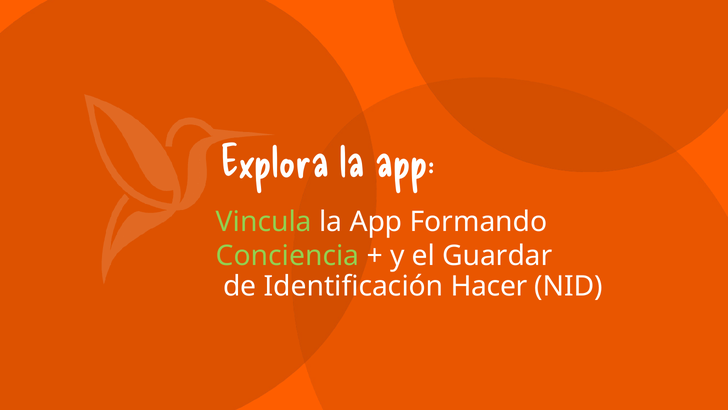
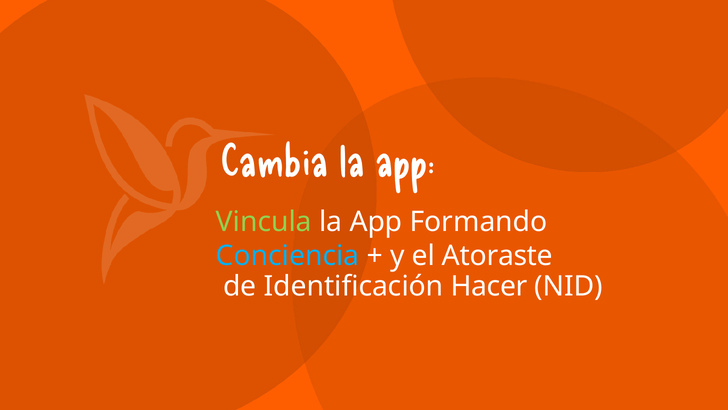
Explora: Explora -> Cambia
Conciencia colour: light green -> light blue
Guardar: Guardar -> Atoraste
